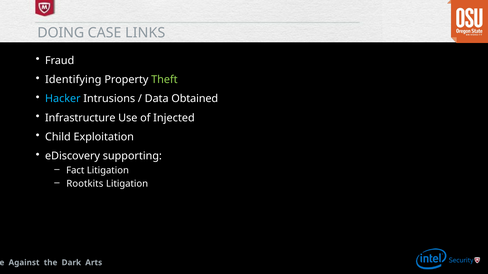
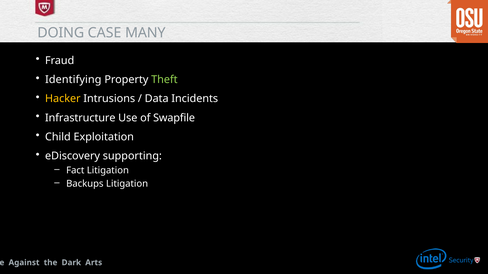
LINKS: LINKS -> MANY
Hacker colour: light blue -> yellow
Obtained: Obtained -> Incidents
Injected: Injected -> Swapfile
Rootkits: Rootkits -> Backups
